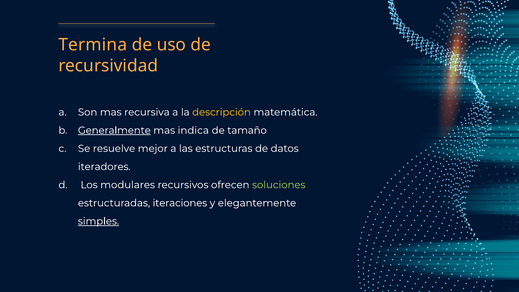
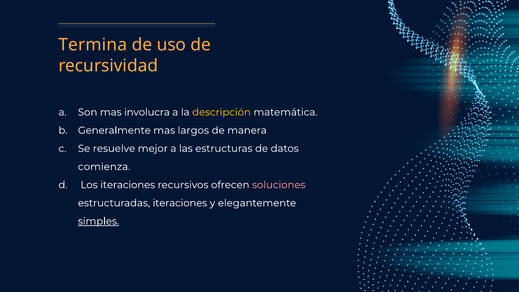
recursiva: recursiva -> involucra
Generalmente underline: present -> none
indica: indica -> largos
tamaño: tamaño -> manera
iteradores: iteradores -> comienza
Los modulares: modulares -> iteraciones
soluciones colour: light green -> pink
